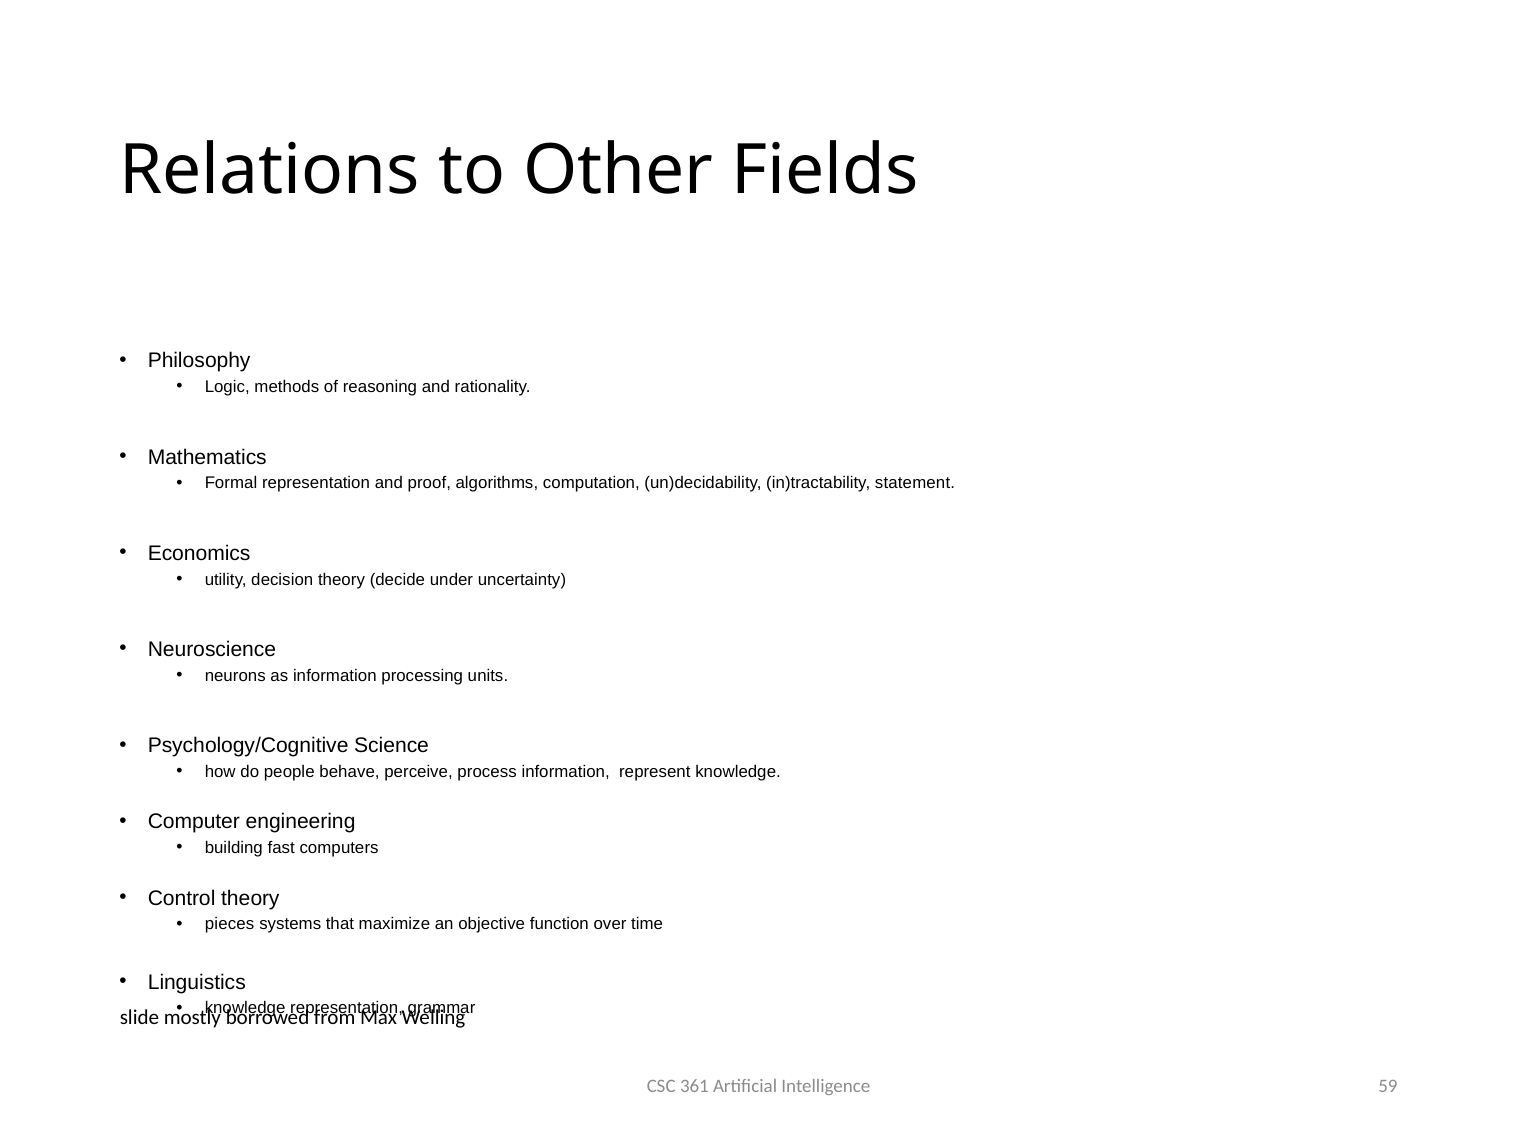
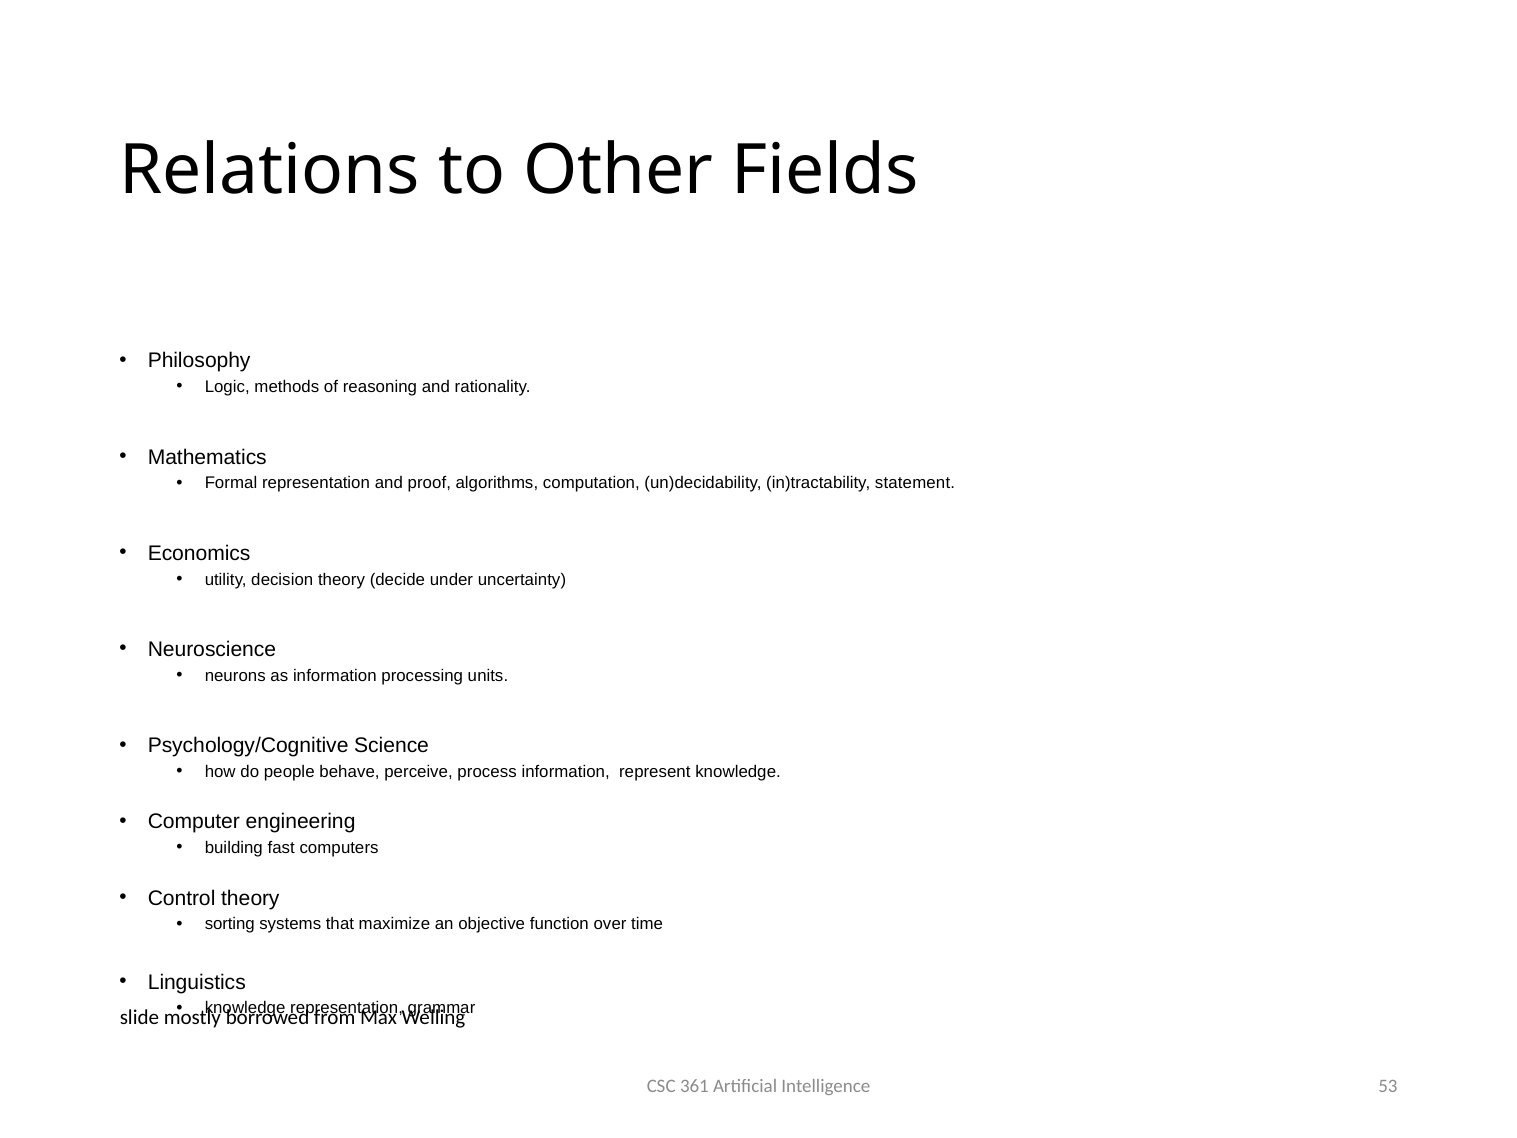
pieces: pieces -> sorting
59: 59 -> 53
